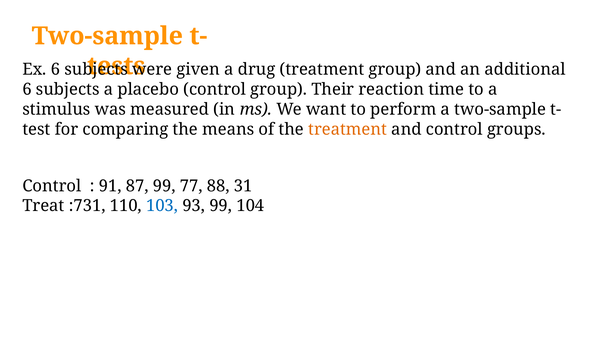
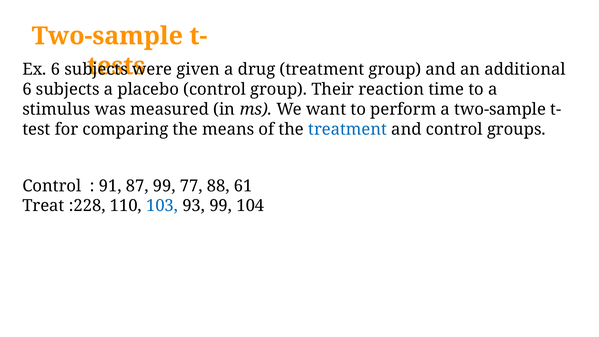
treatment at (348, 129) colour: orange -> blue
31: 31 -> 61
:731: :731 -> :228
